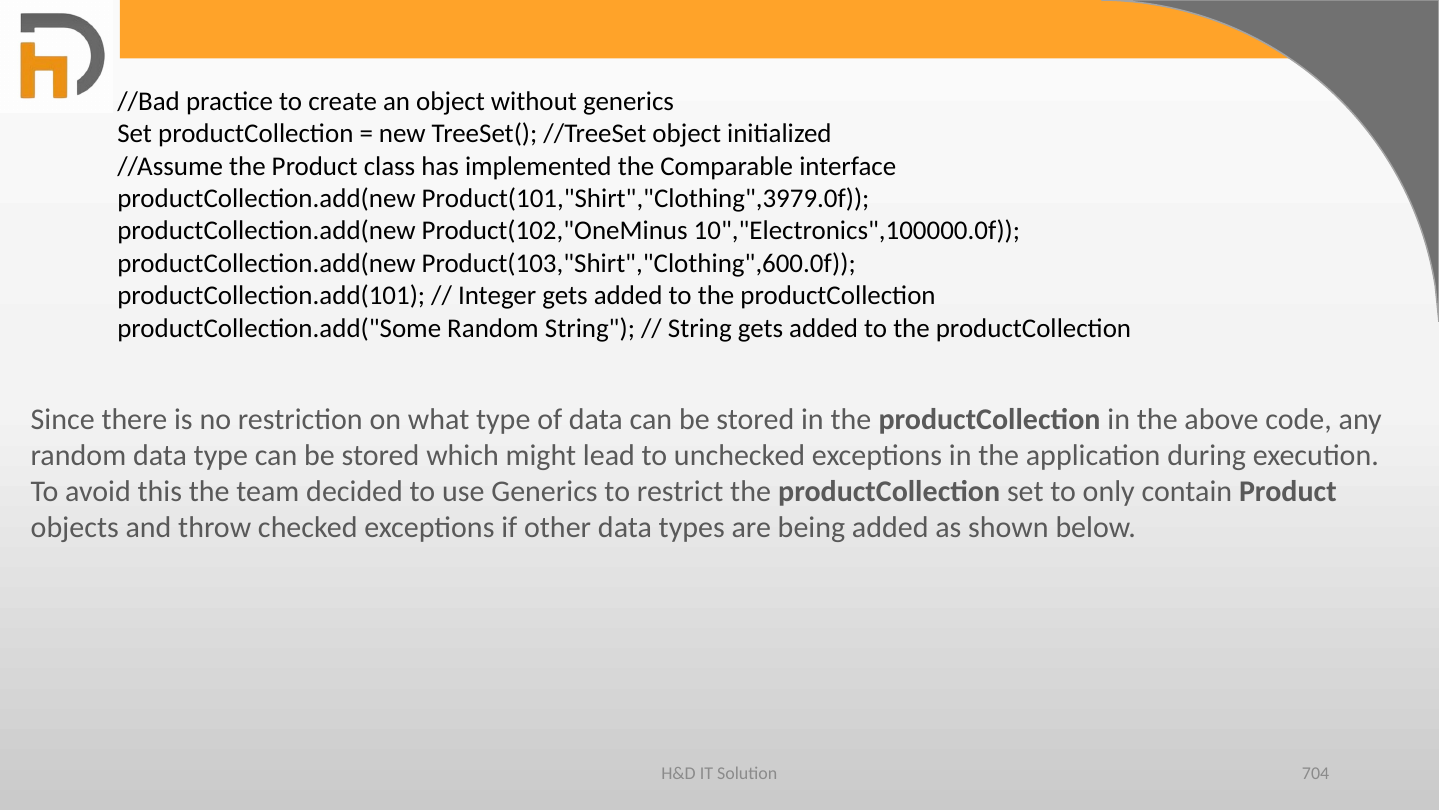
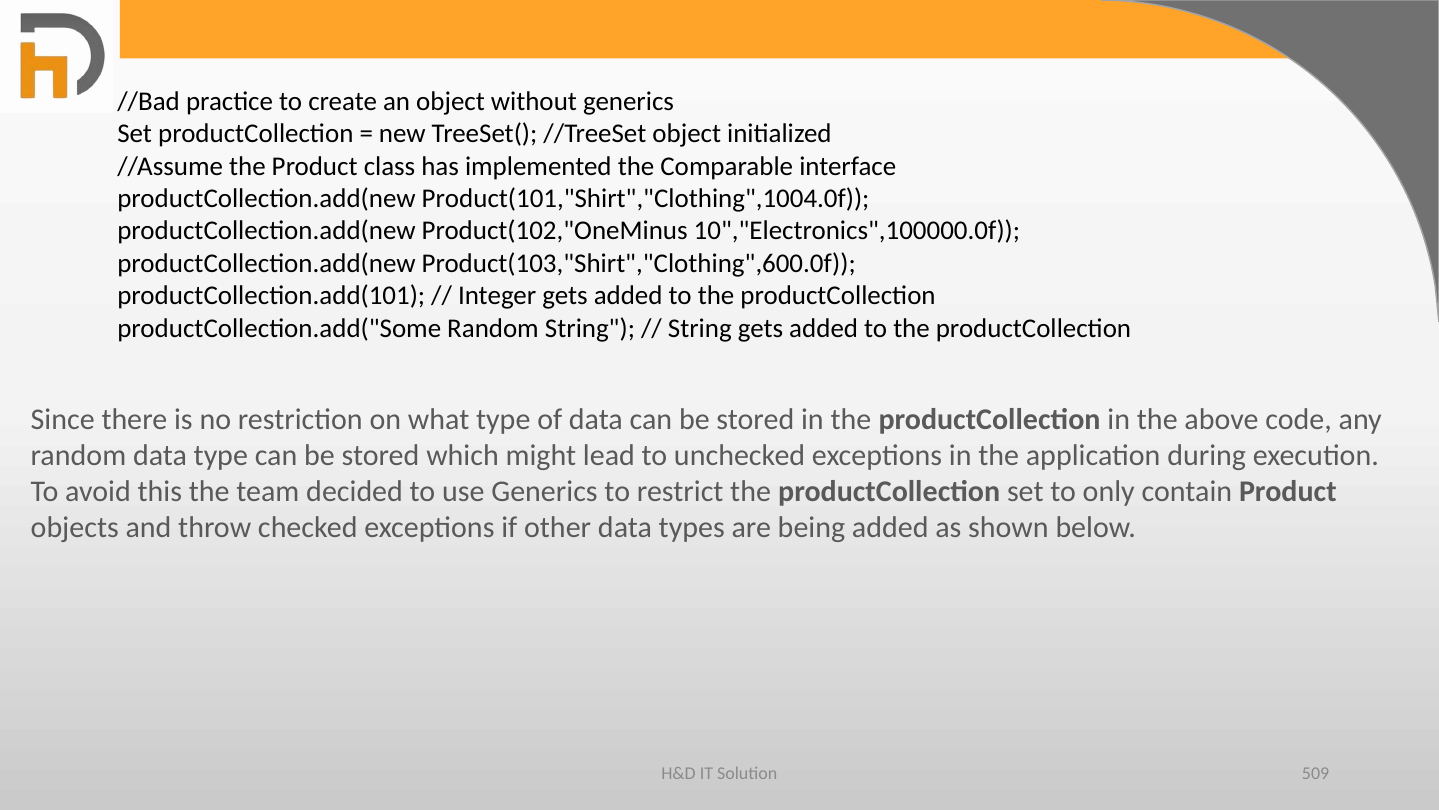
Product(101,"Shirt","Clothing",3979.0f: Product(101,"Shirt","Clothing",3979.0f -> Product(101,"Shirt","Clothing",1004.0f
704: 704 -> 509
